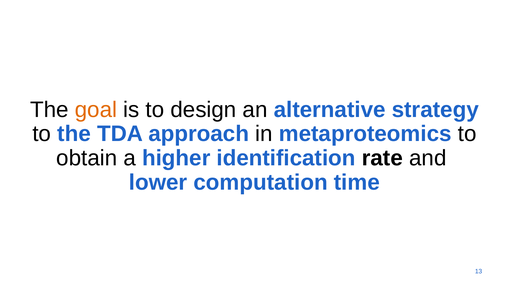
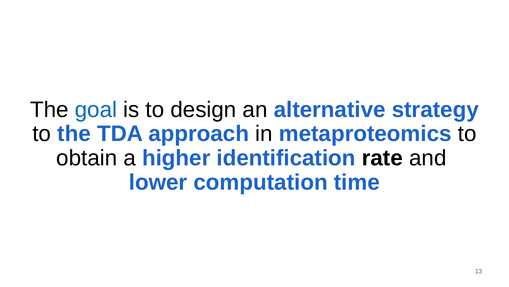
goal colour: orange -> blue
